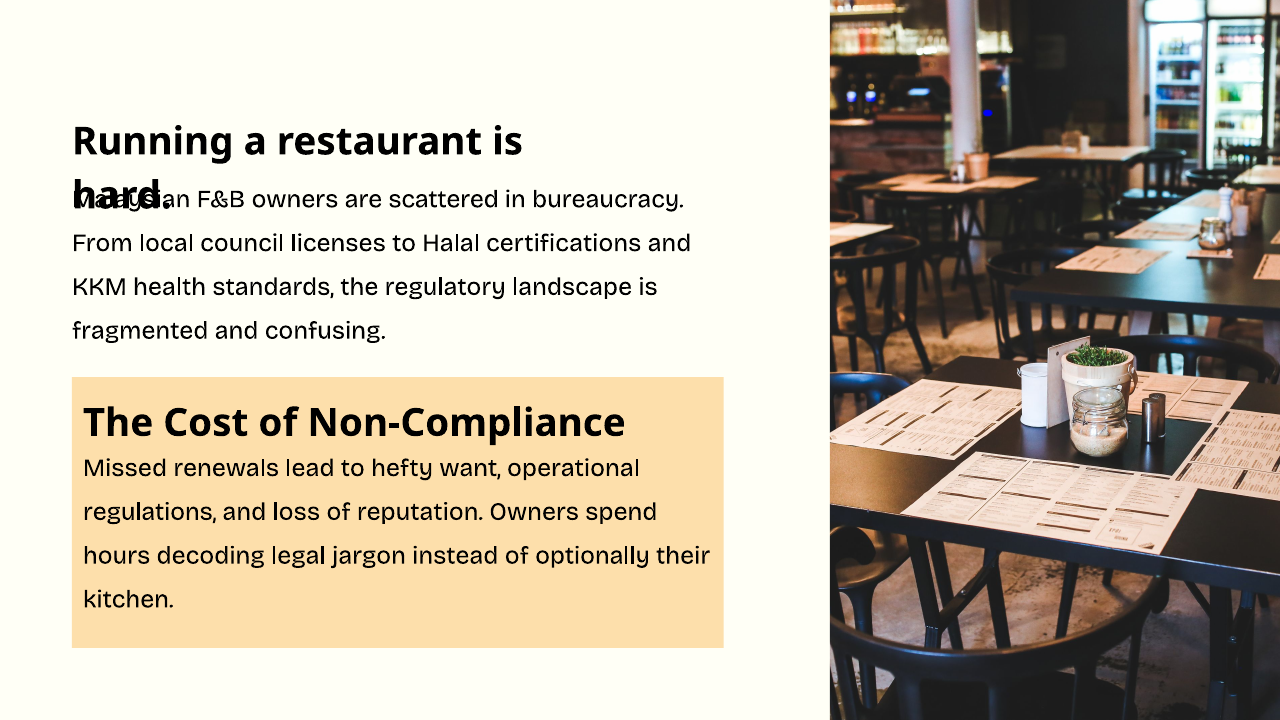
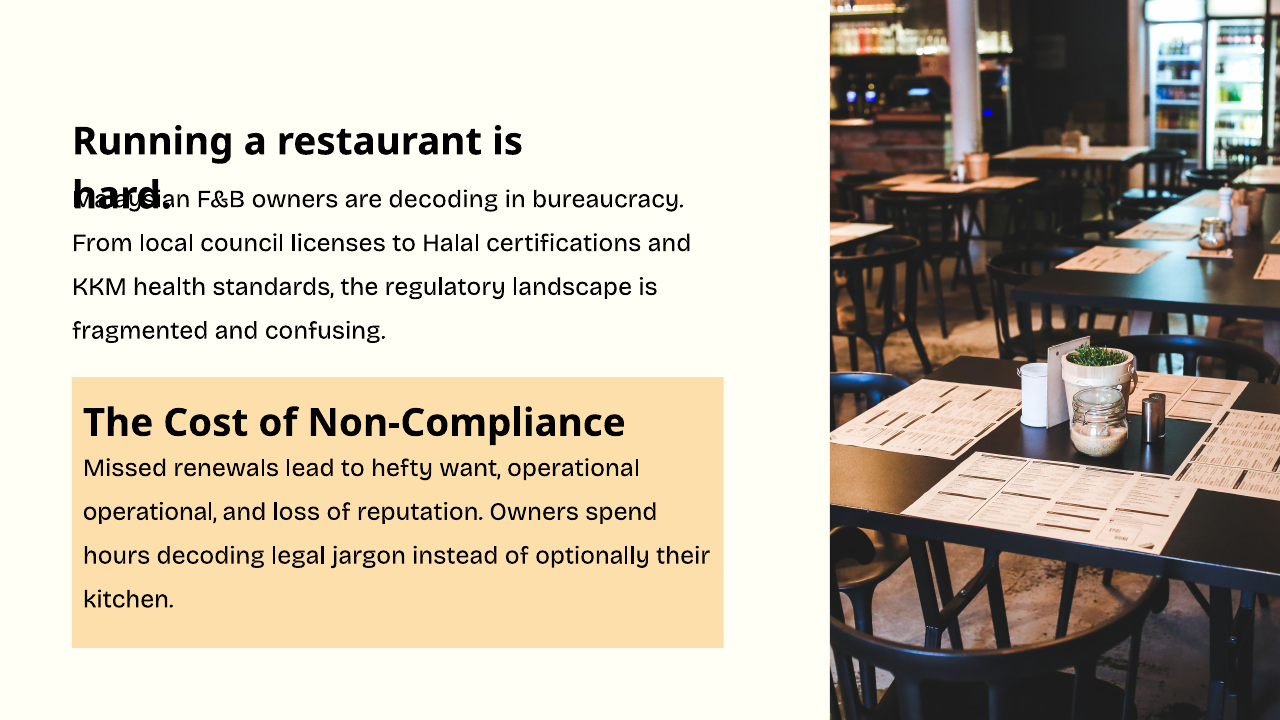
are scattered: scattered -> decoding
regulations at (150, 512): regulations -> operational
